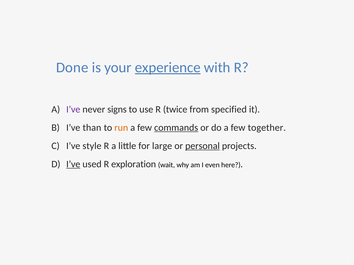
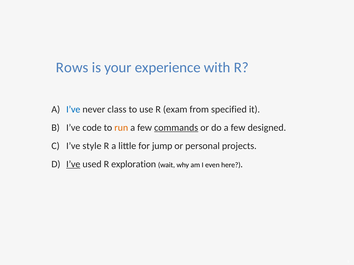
Done: Done -> Rows
experience underline: present -> none
I’ve at (73, 109) colour: purple -> blue
signs: signs -> class
twice: twice -> exam
than: than -> code
together: together -> designed
large: large -> jump
personal underline: present -> none
